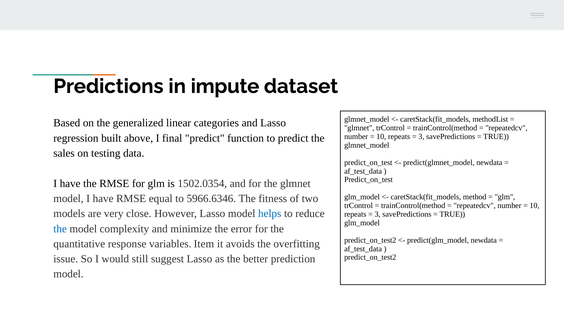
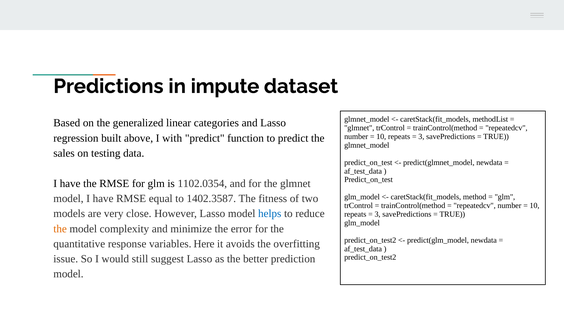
final: final -> with
1502.0354: 1502.0354 -> 1102.0354
5966.6346: 5966.6346 -> 1402.3587
the at (60, 229) colour: blue -> orange
Item: Item -> Here
